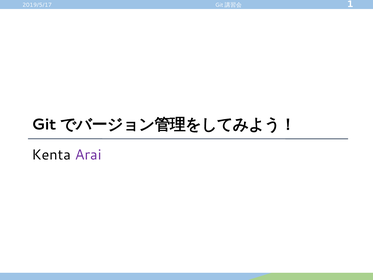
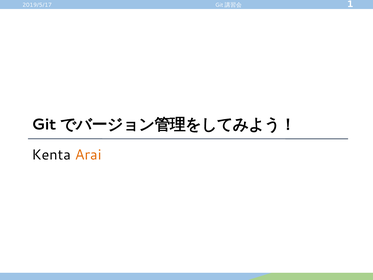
Arai colour: purple -> orange
